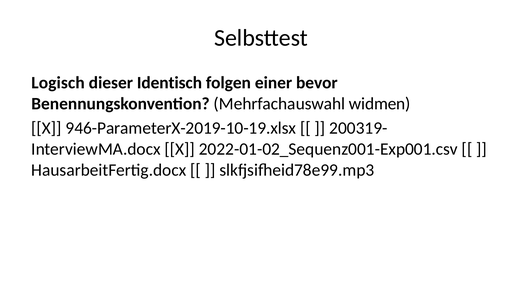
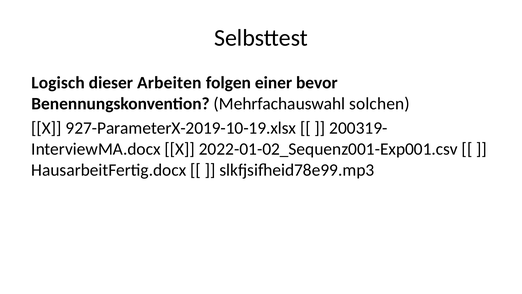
Identisch: Identisch -> Arbeiten
widmen: widmen -> solchen
946-ParameterX-2019-10-19.xlsx: 946-ParameterX-2019-10-19.xlsx -> 927-ParameterX-2019-10-19.xlsx
